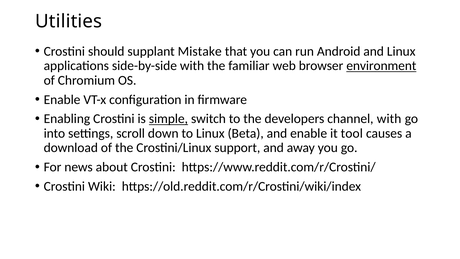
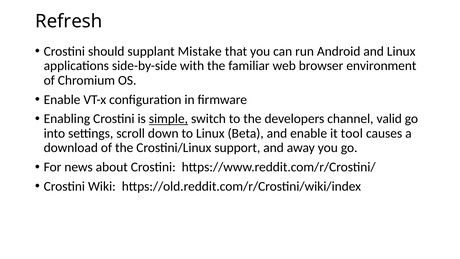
Utilities: Utilities -> Refresh
environment underline: present -> none
channel with: with -> valid
